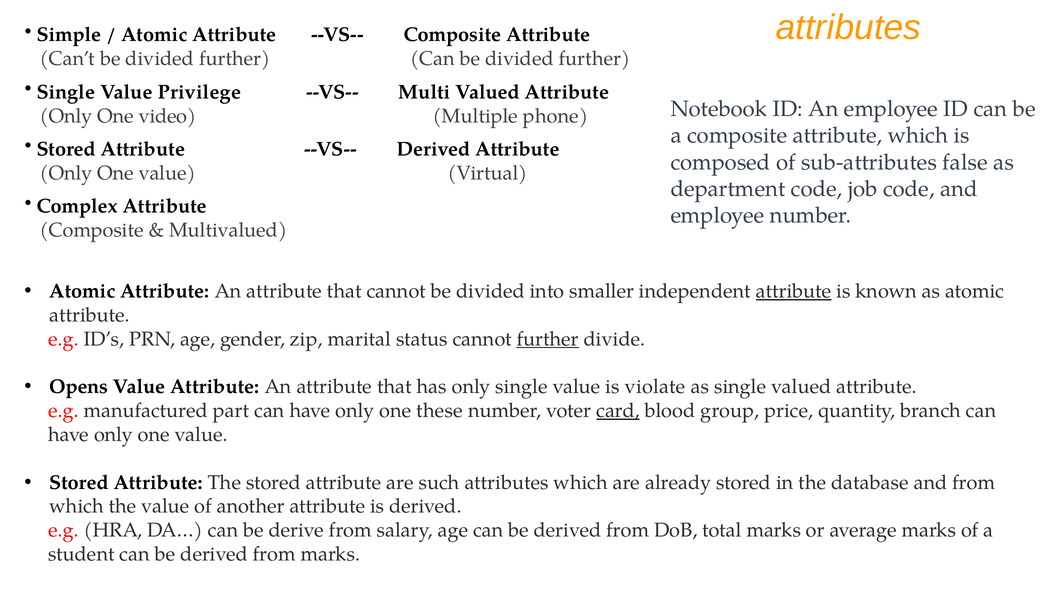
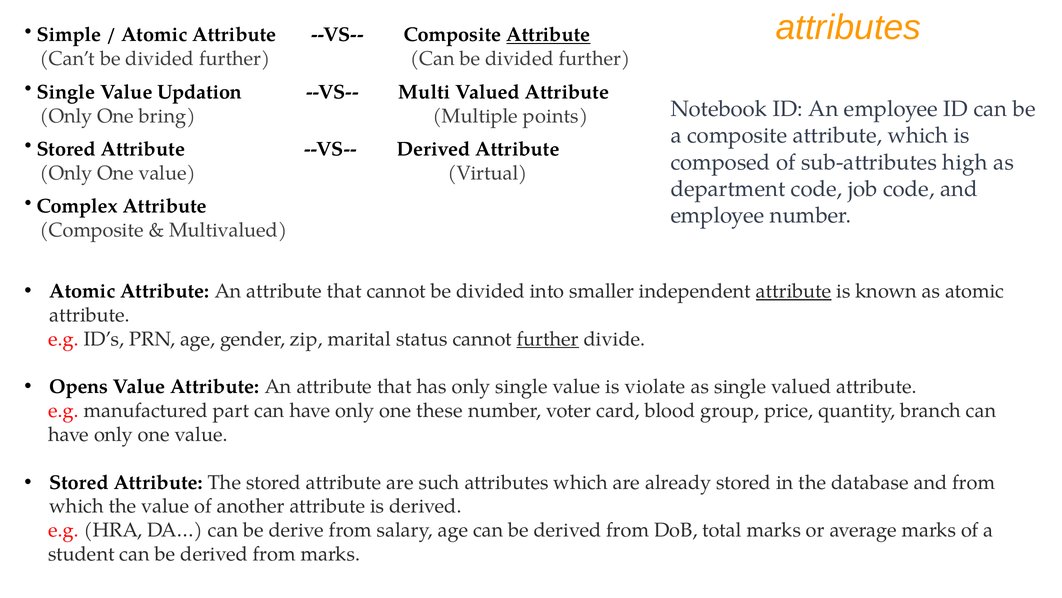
Attribute at (548, 35) underline: none -> present
Privilege: Privilege -> Updation
video: video -> bring
phone: phone -> points
false: false -> high
card underline: present -> none
